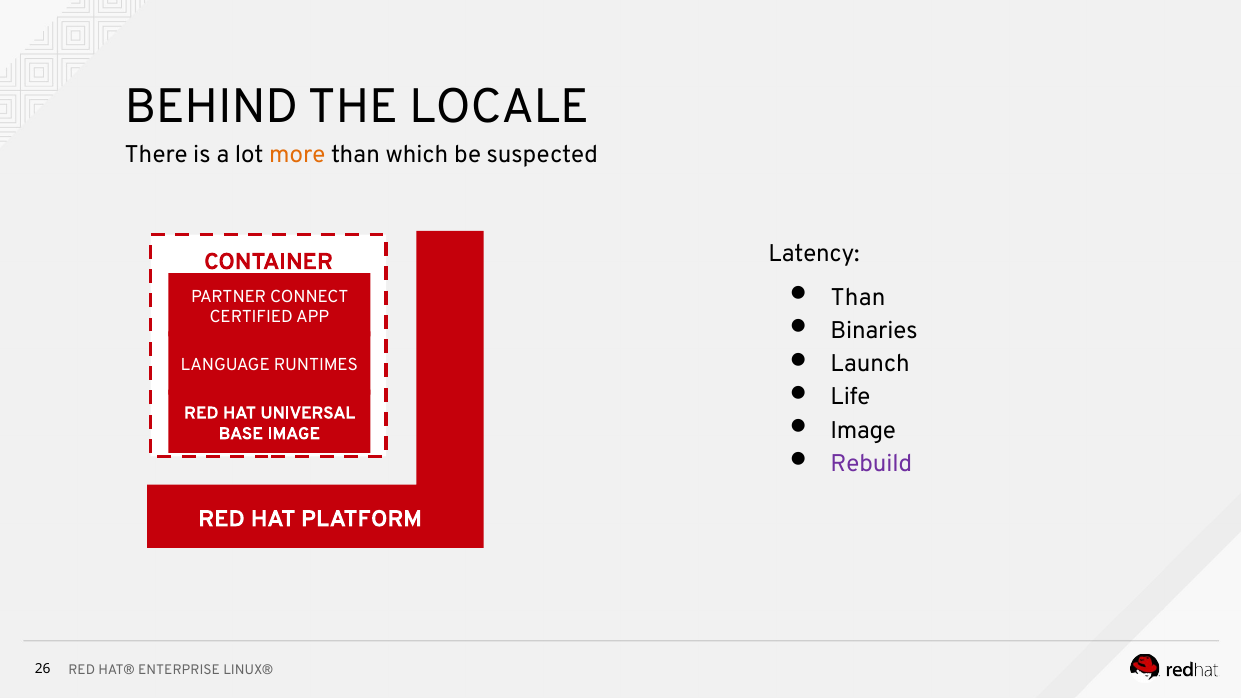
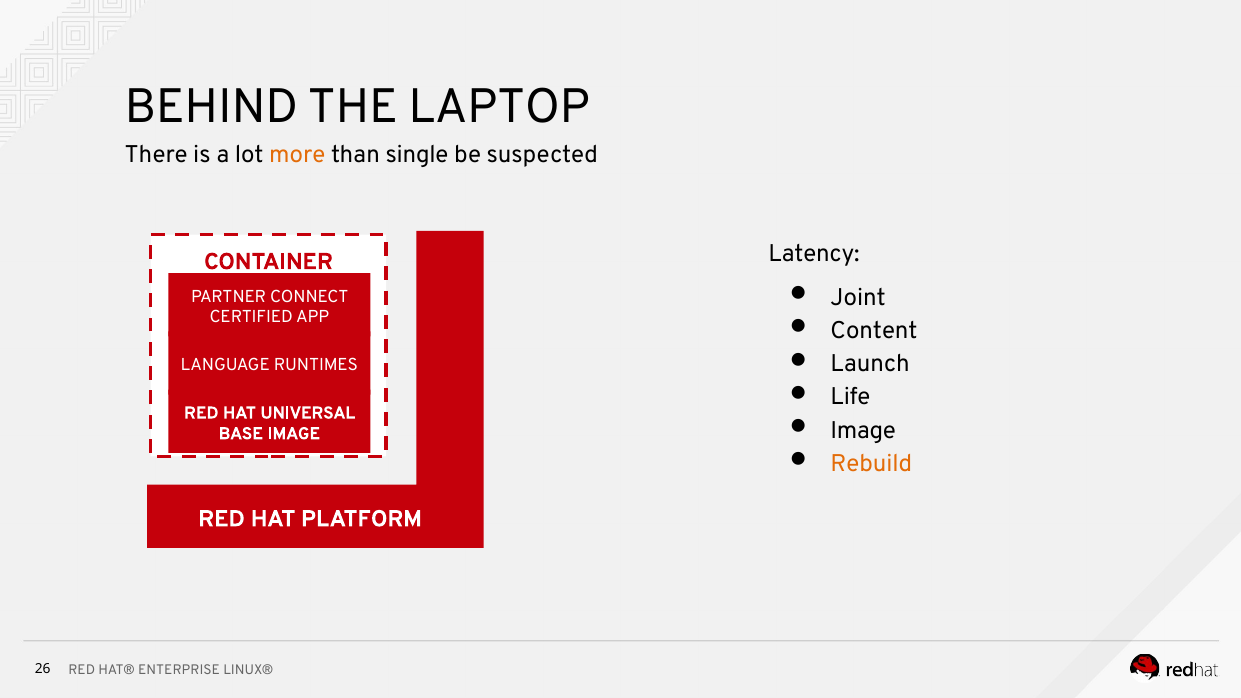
LOCALE: LOCALE -> LAPTOP
which: which -> single
Than at (858, 297): Than -> Joint
Binaries: Binaries -> Content
Rebuild colour: purple -> orange
